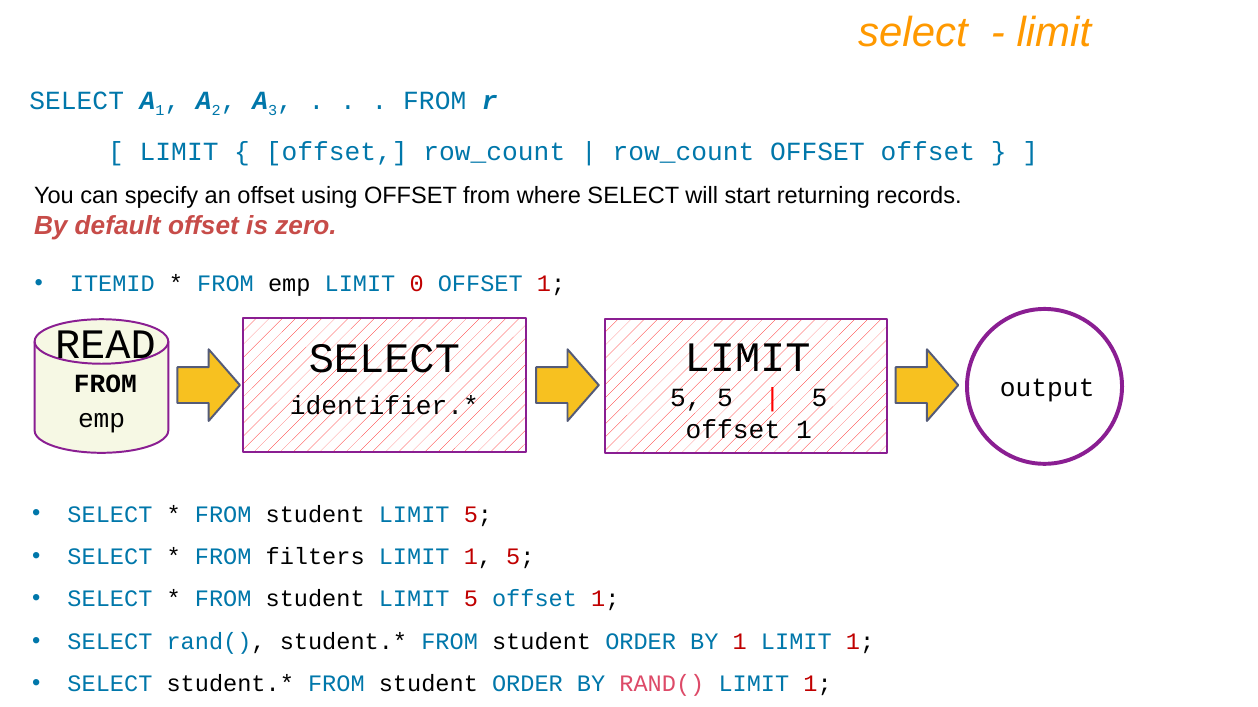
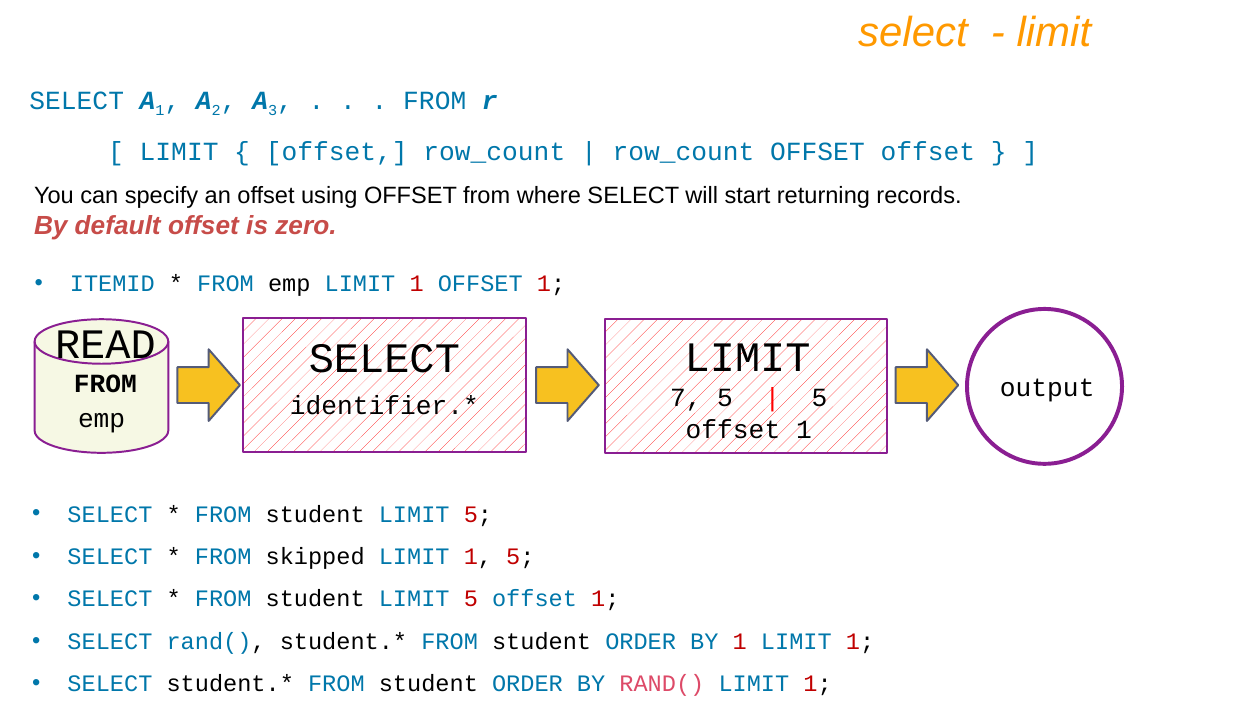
emp LIMIT 0: 0 -> 1
5 at (686, 398): 5 -> 7
filters: filters -> skipped
